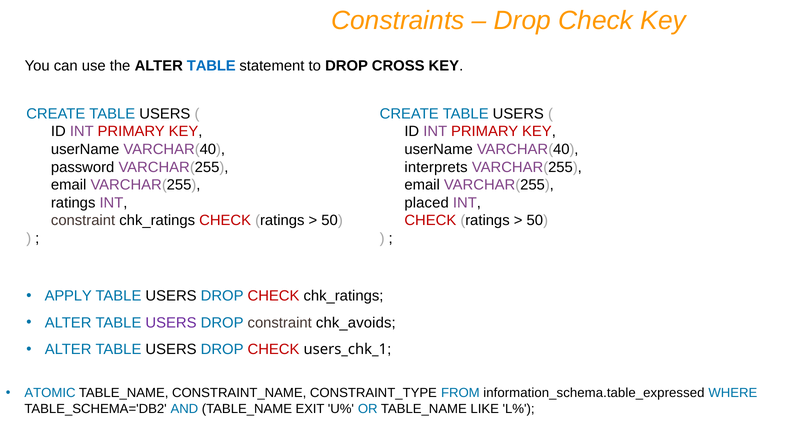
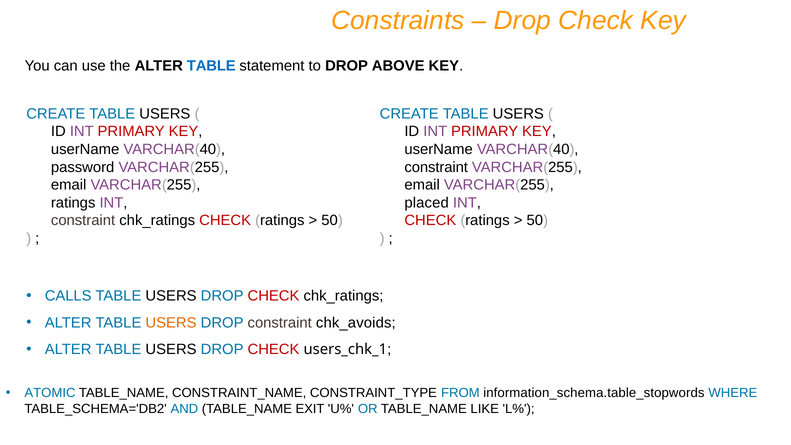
CROSS: CROSS -> ABOVE
interprets at (436, 167): interprets -> constraint
APPLY: APPLY -> CALLS
USERS at (171, 323) colour: purple -> orange
information_schema.table_expressed: information_schema.table_expressed -> information_schema.table_stopwords
